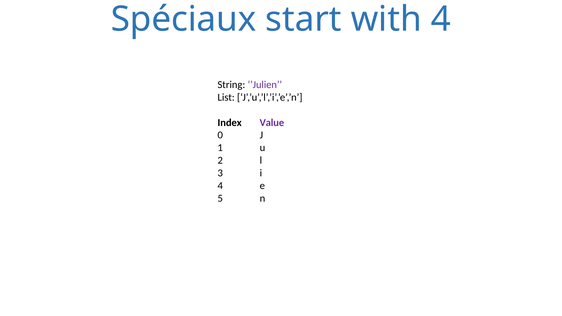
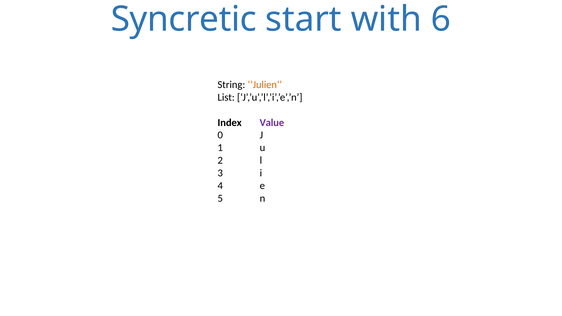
Spéciaux: Spéciaux -> Syncretic
with 4: 4 -> 6
’Julien colour: purple -> orange
